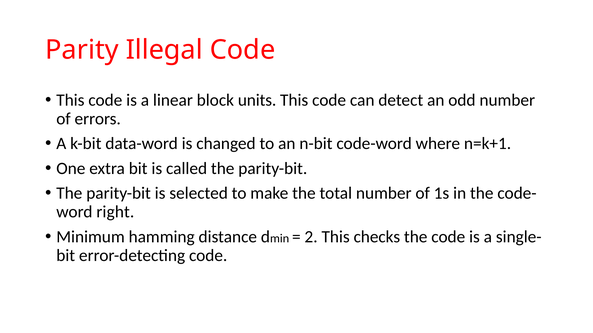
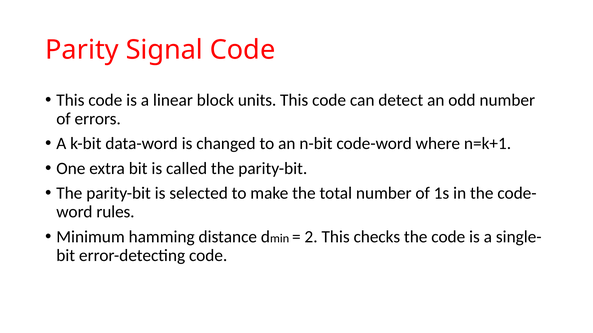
Illegal: Illegal -> Signal
right: right -> rules
